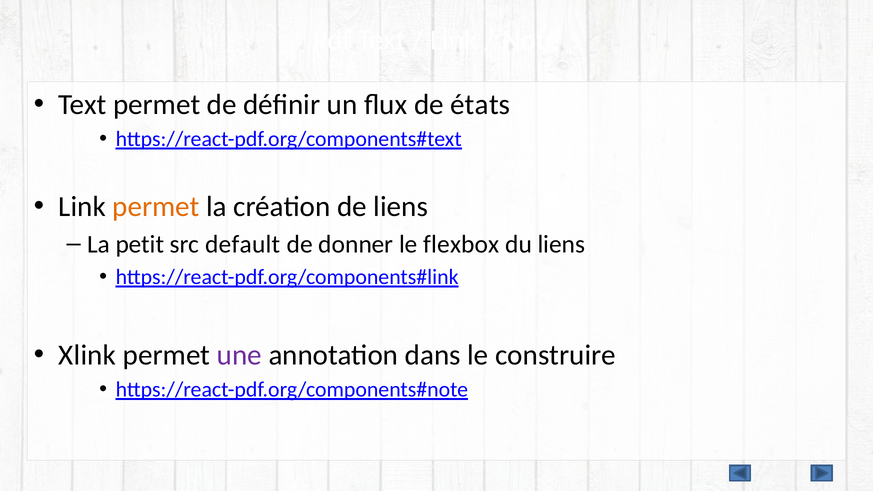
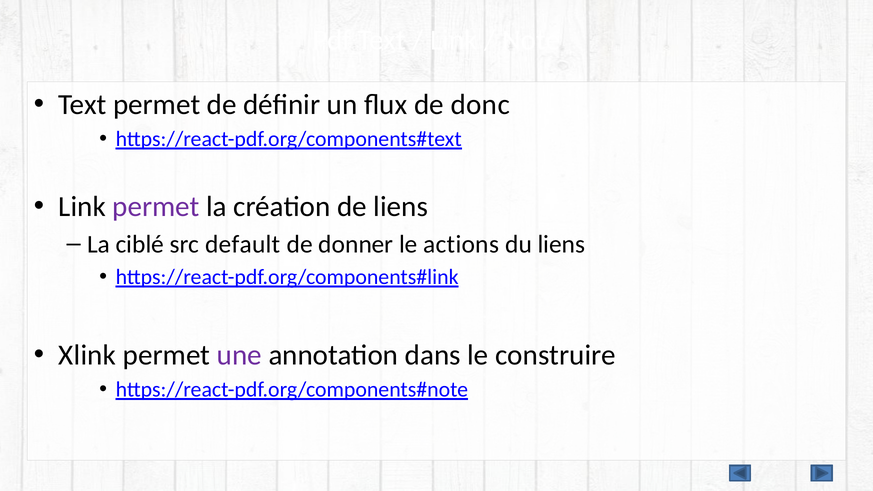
états: états -> donc
permet at (156, 207) colour: orange -> purple
petit: petit -> ciblé
flexbox: flexbox -> actions
